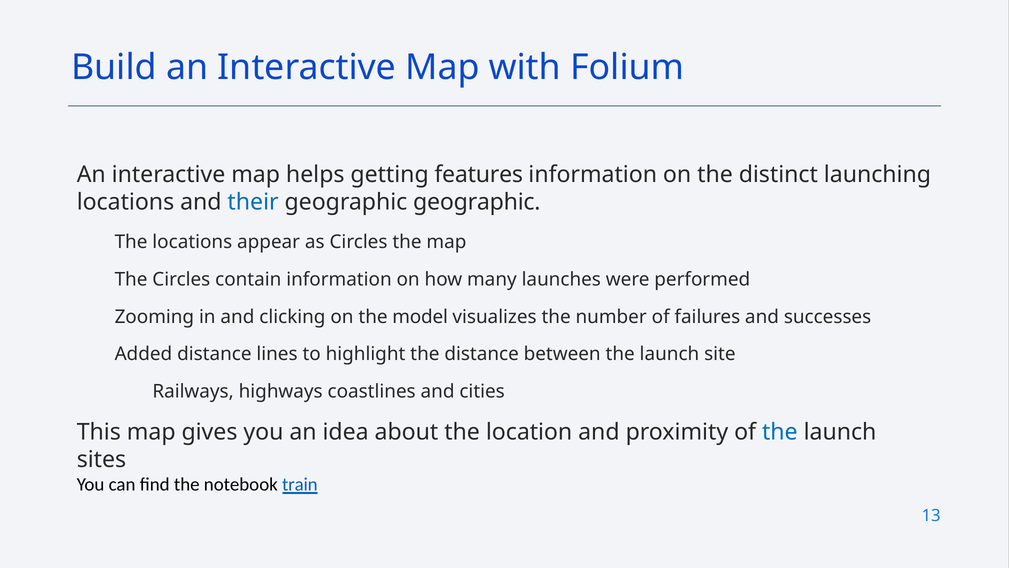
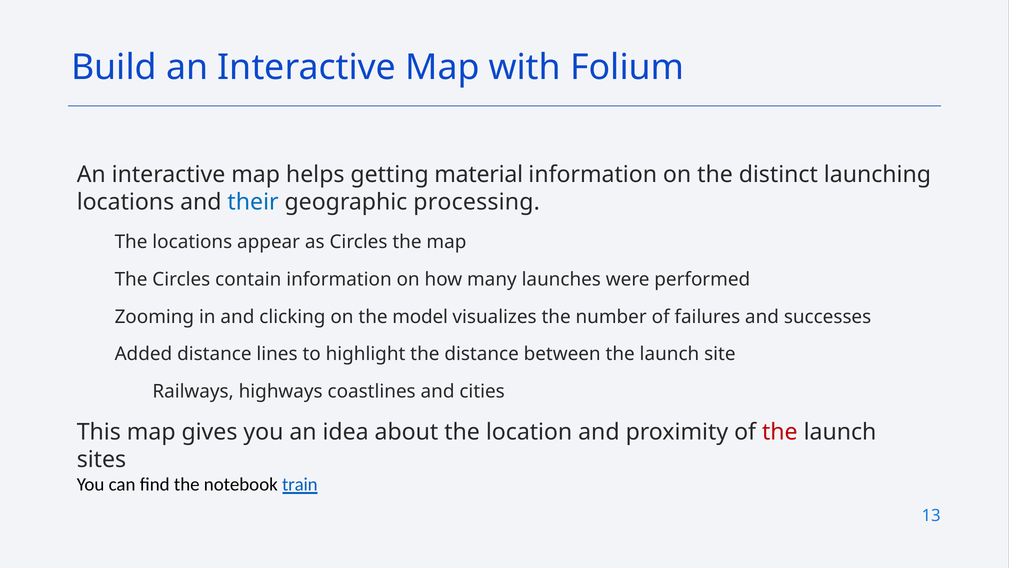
features: features -> material
geographic geographic: geographic -> processing
the at (780, 432) colour: blue -> red
